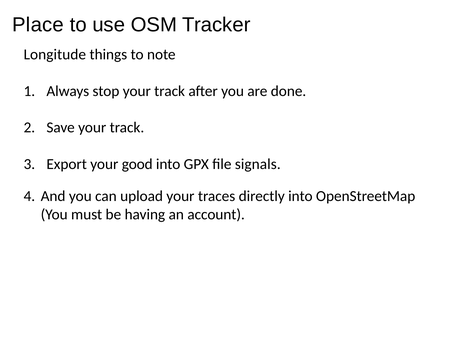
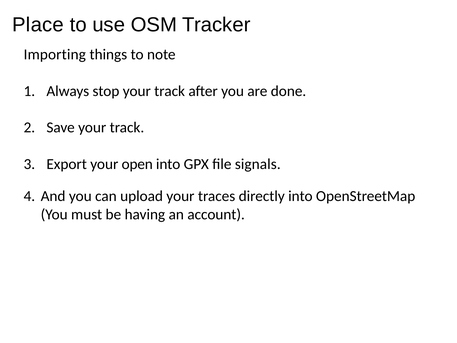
Longitude: Longitude -> Importing
good: good -> open
